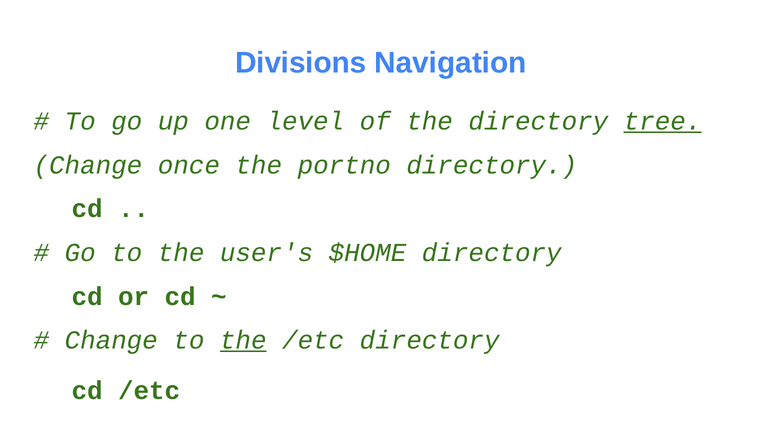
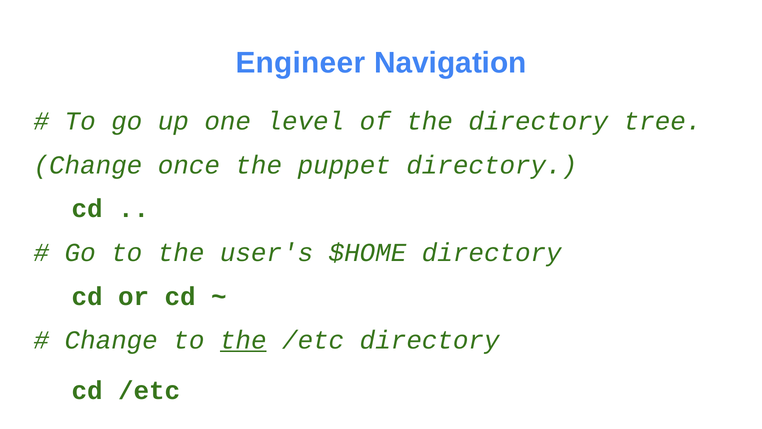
Divisions: Divisions -> Engineer
tree underline: present -> none
portno: portno -> puppet
